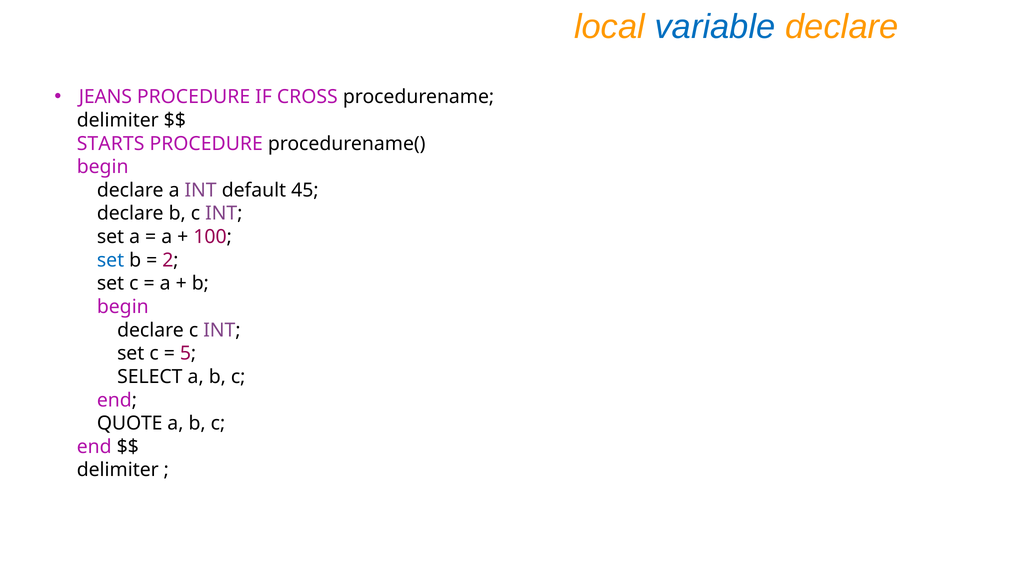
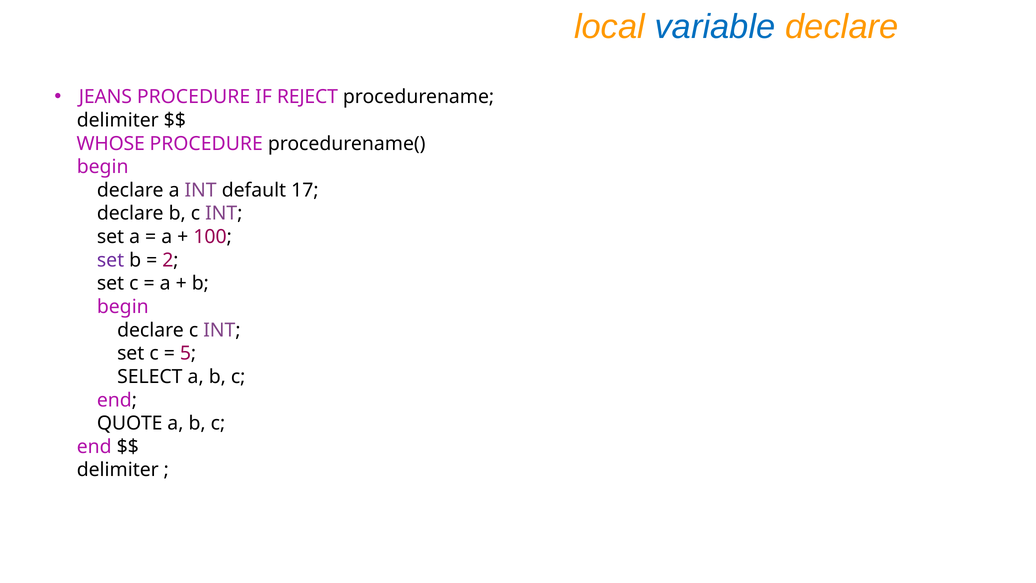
CROSS: CROSS -> REJECT
STARTS: STARTS -> WHOSE
45: 45 -> 17
set at (111, 260) colour: blue -> purple
